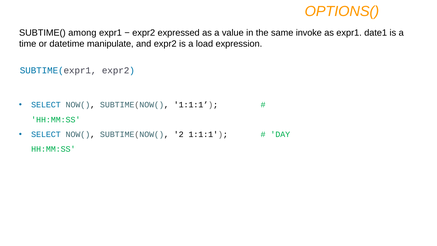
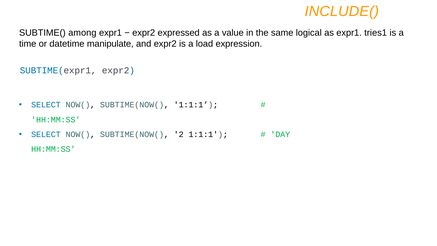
OPTIONS(: OPTIONS( -> INCLUDE(
invoke: invoke -> logical
date1: date1 -> tries1
